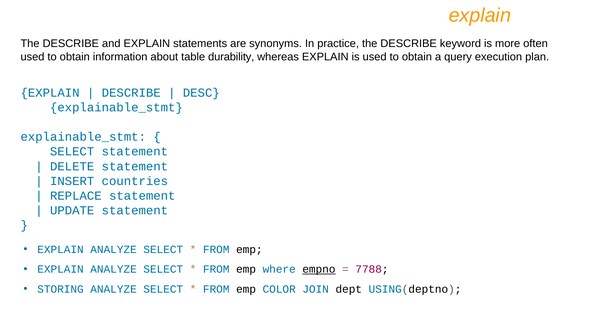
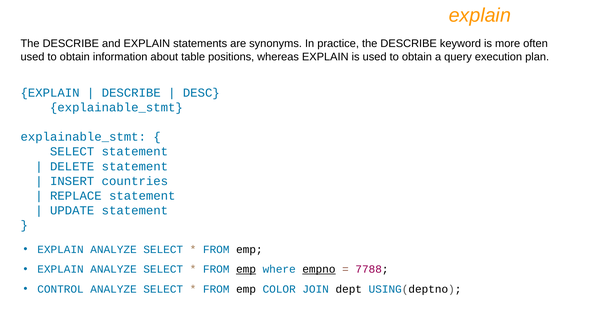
durability: durability -> positions
emp at (246, 270) underline: none -> present
STORING: STORING -> CONTROL
